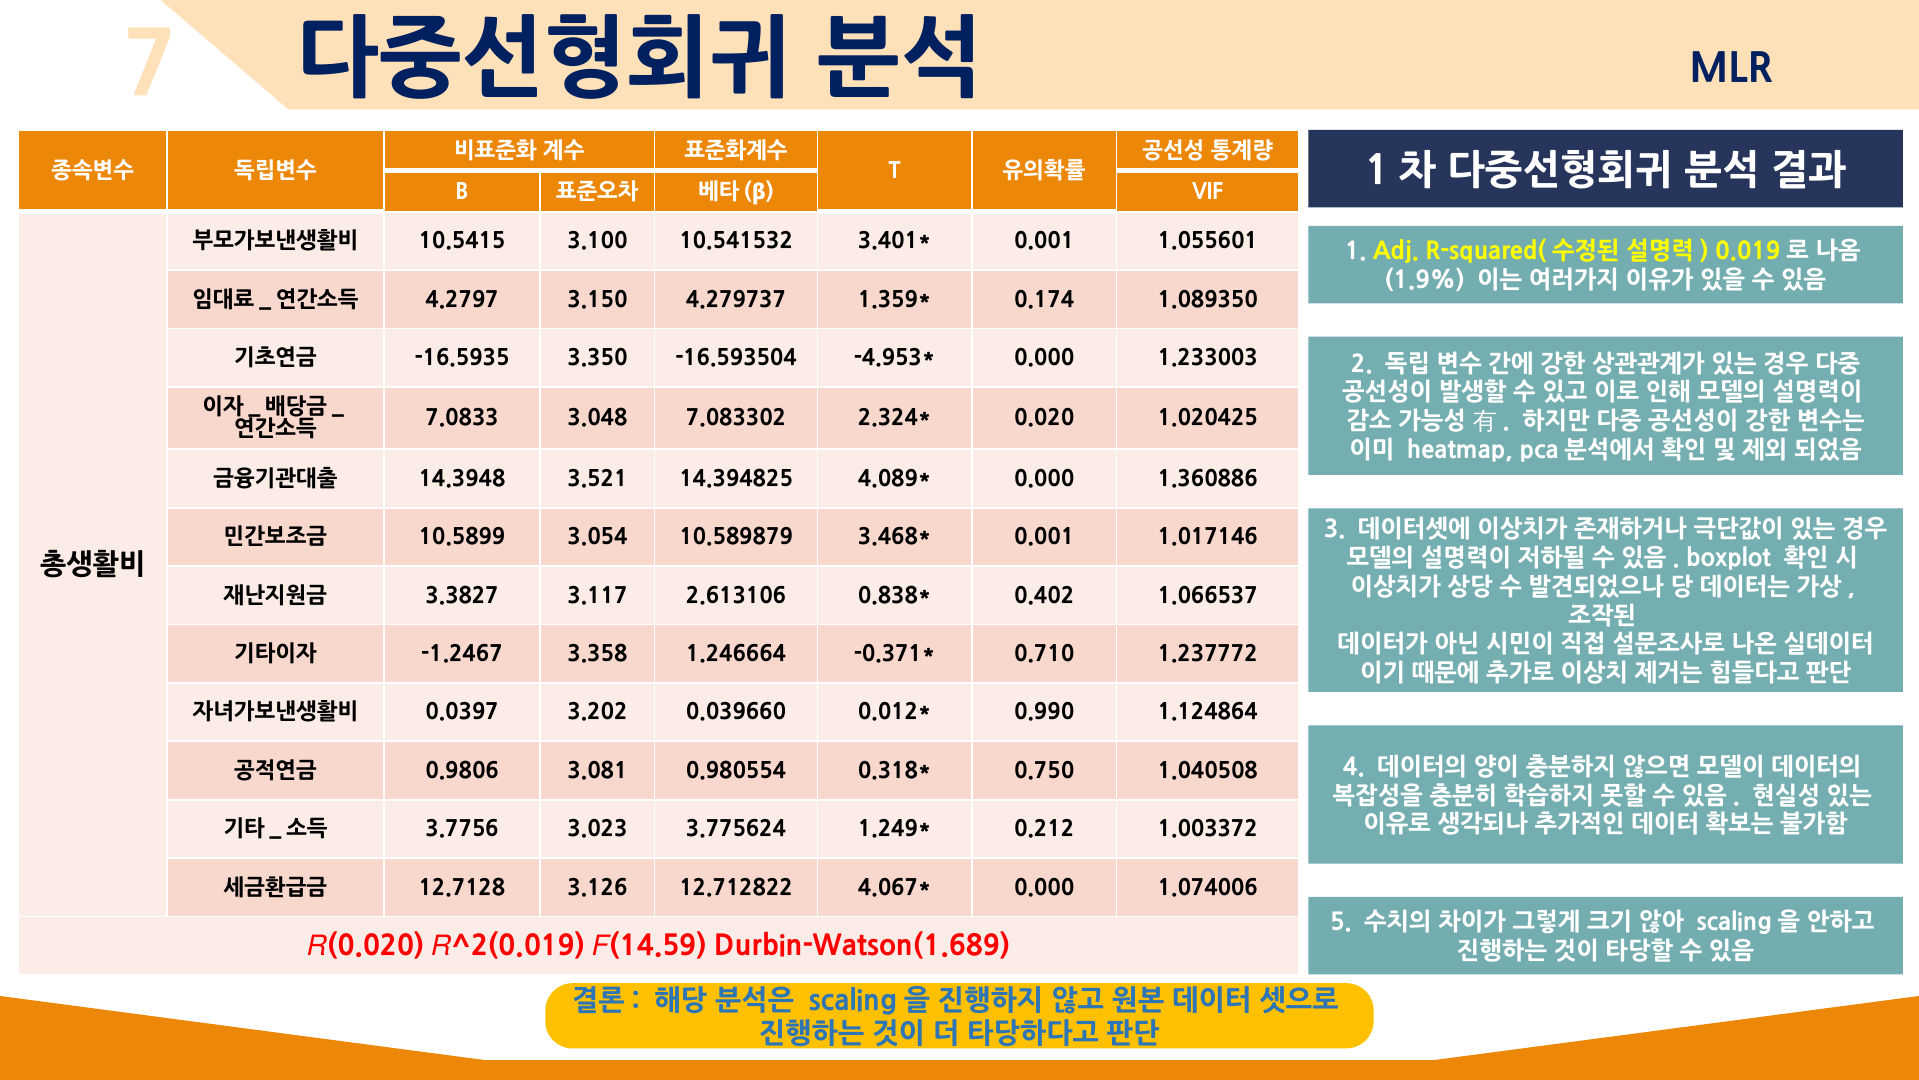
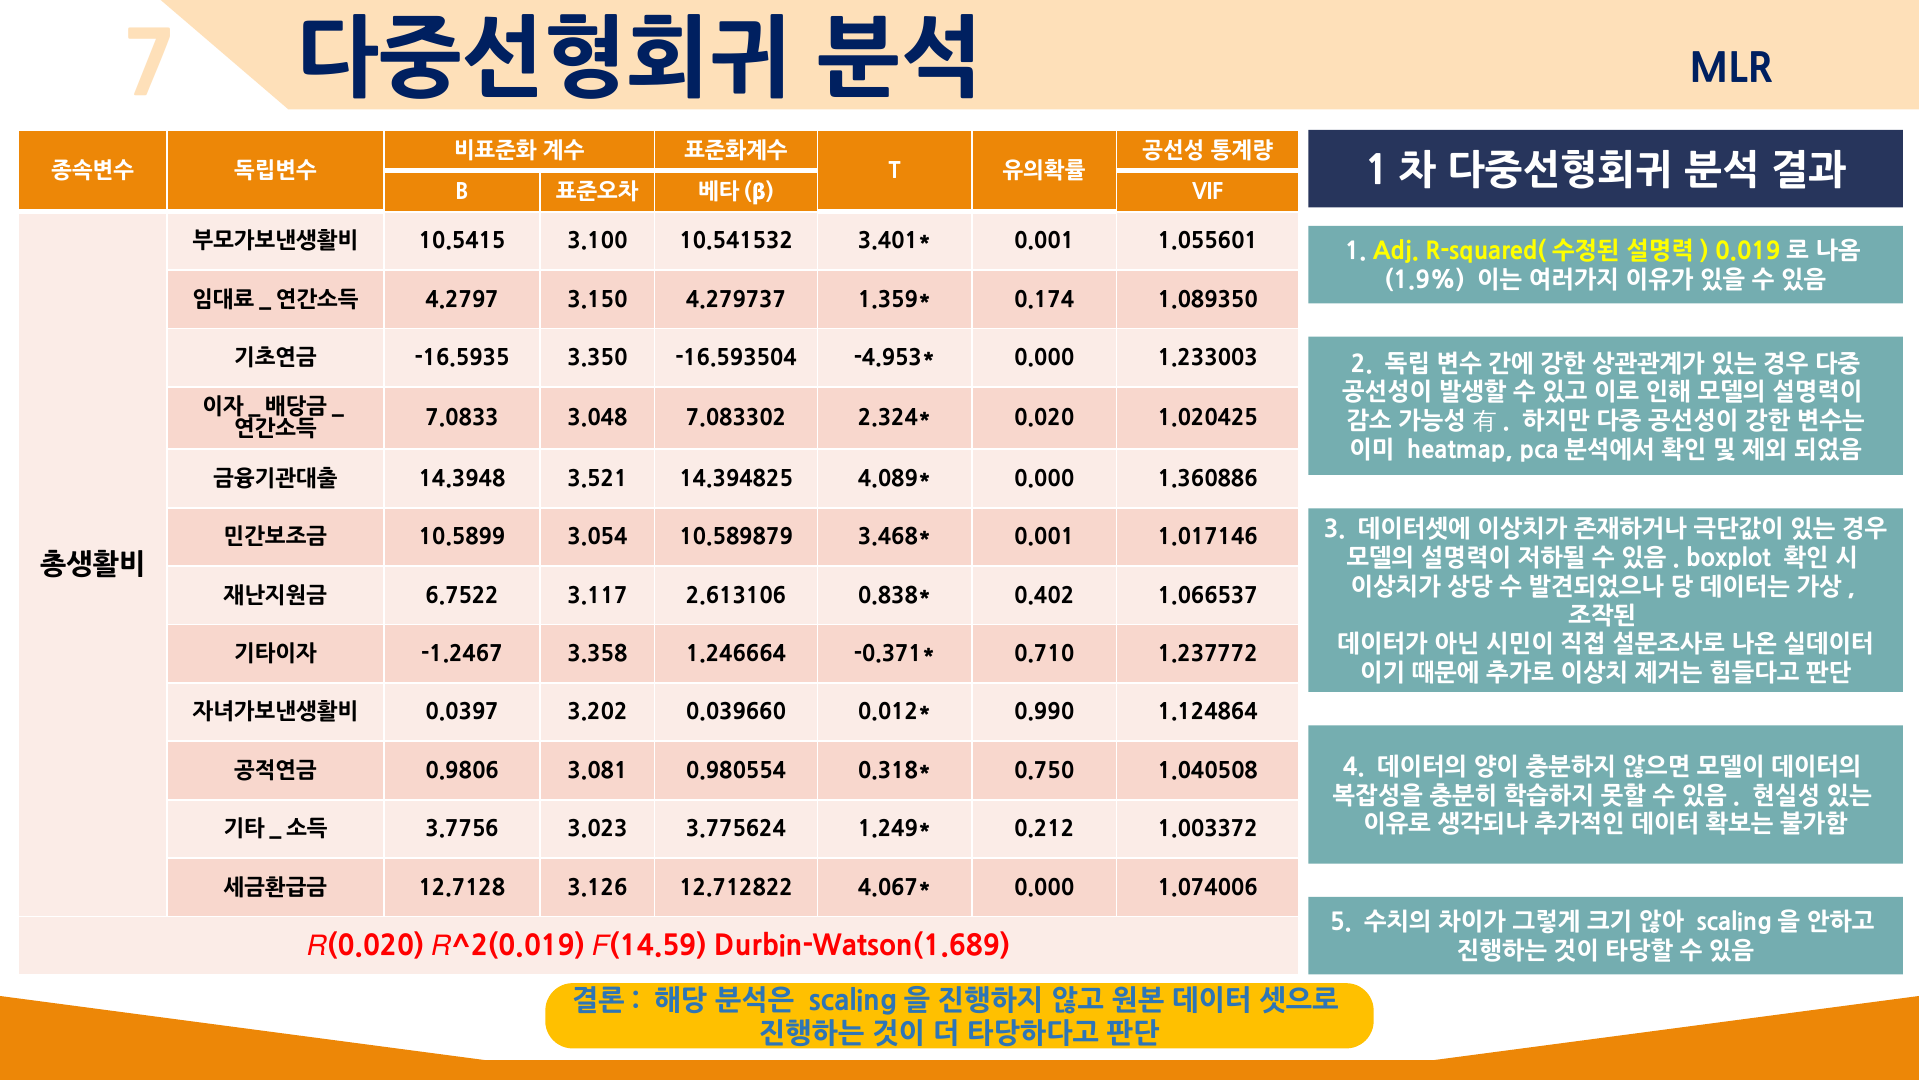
3.3827: 3.3827 -> 6.7522
